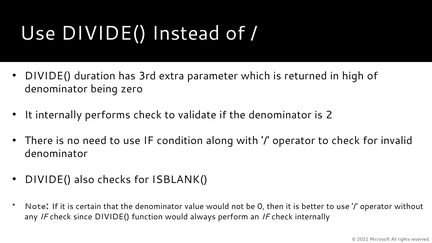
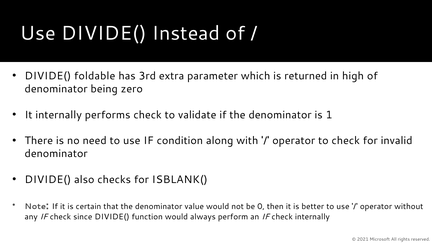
duration: duration -> foldable
2: 2 -> 1
